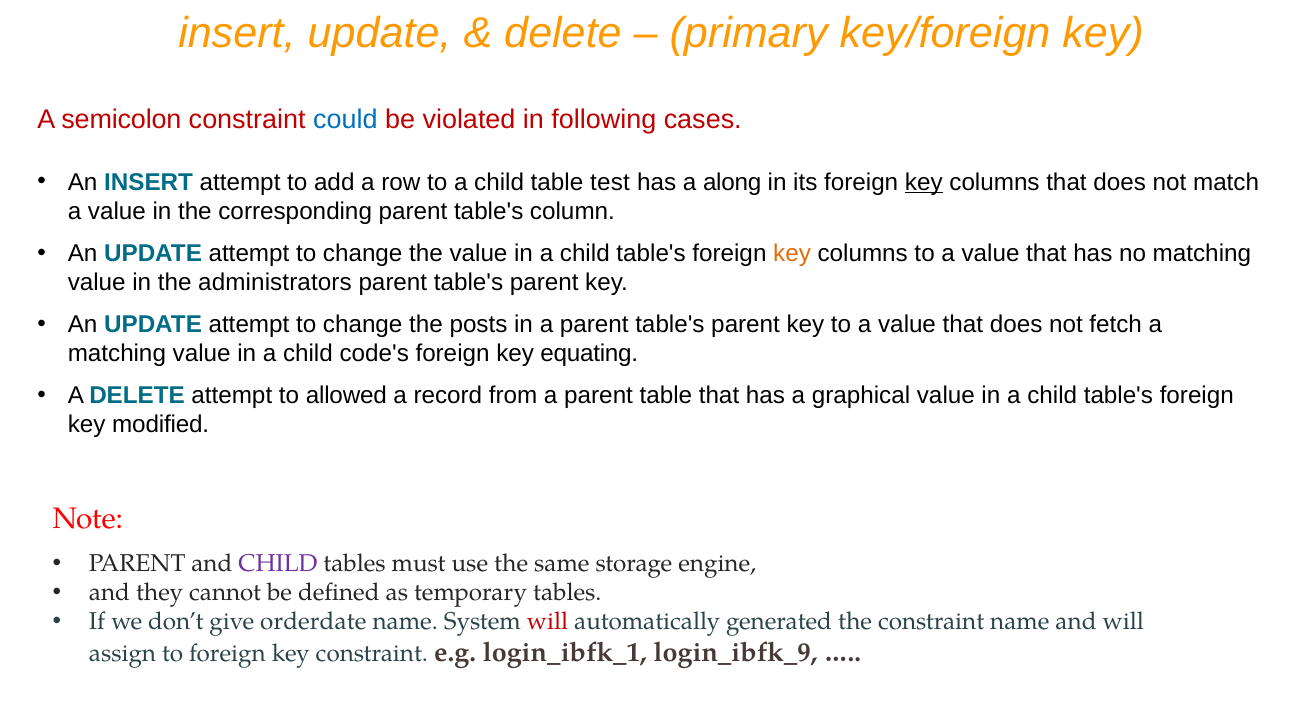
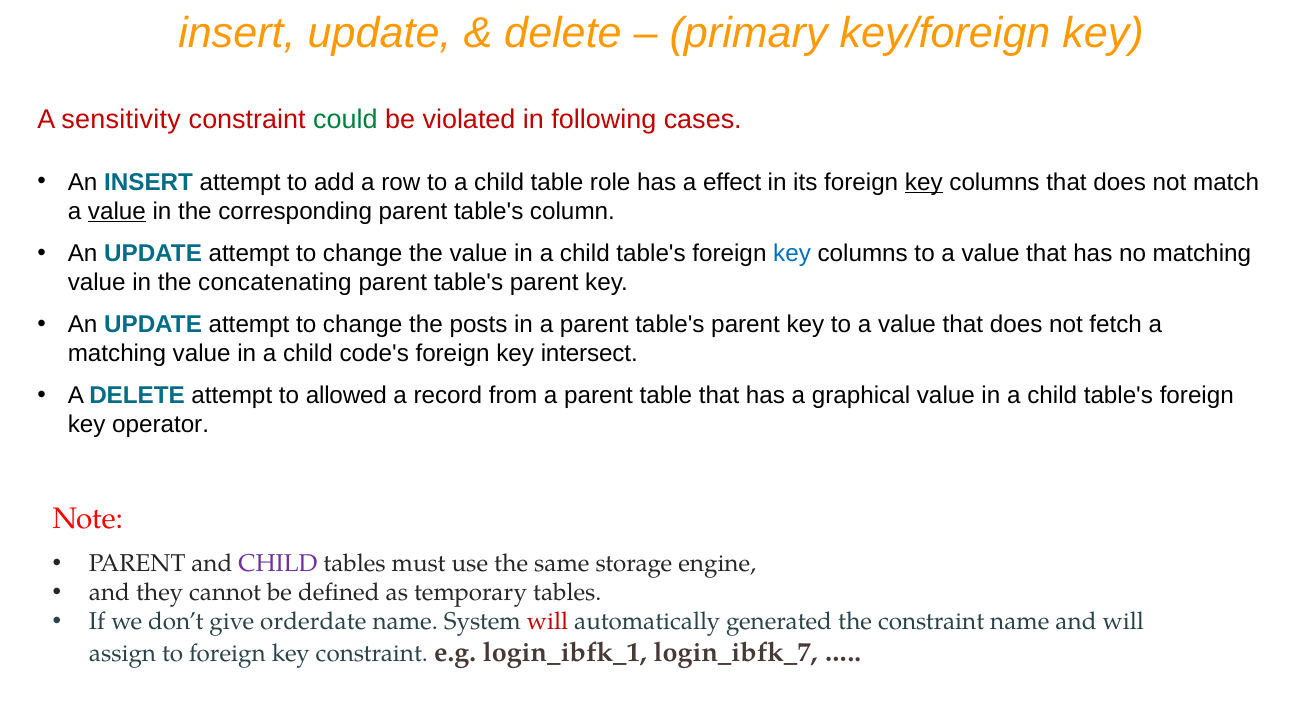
semicolon: semicolon -> sensitivity
could colour: blue -> green
test: test -> role
along: along -> effect
value at (117, 211) underline: none -> present
key at (792, 253) colour: orange -> blue
administrators: administrators -> concatenating
equating: equating -> intersect
modified: modified -> operator
login_ibfk_9: login_ibfk_9 -> login_ibfk_7
